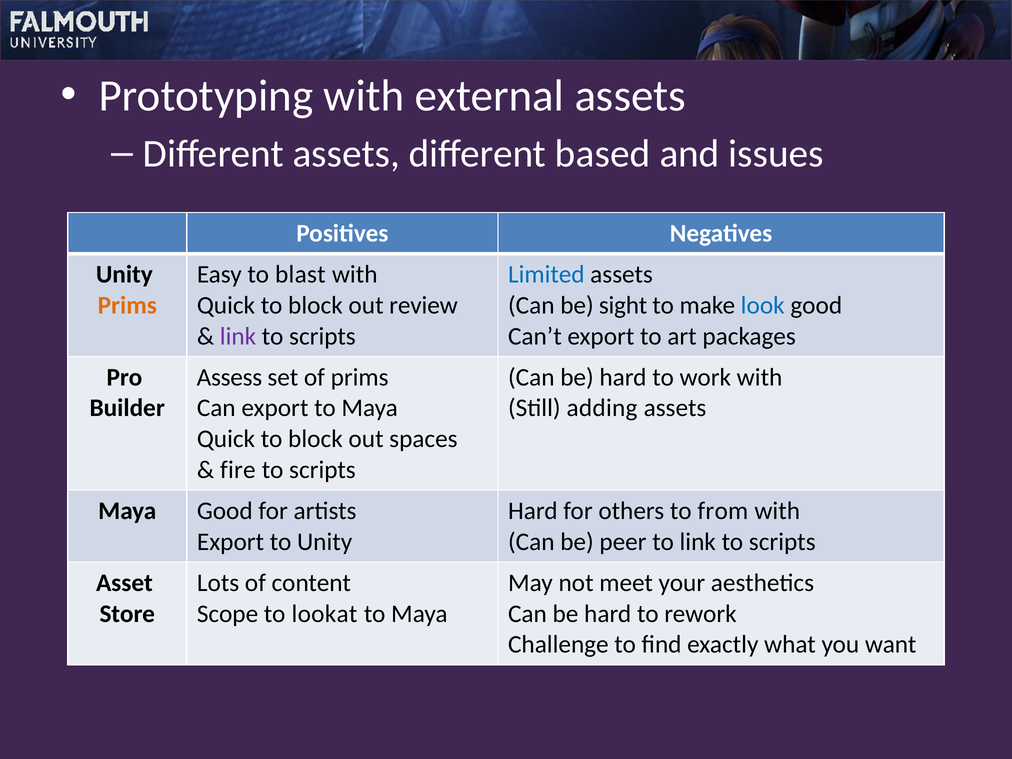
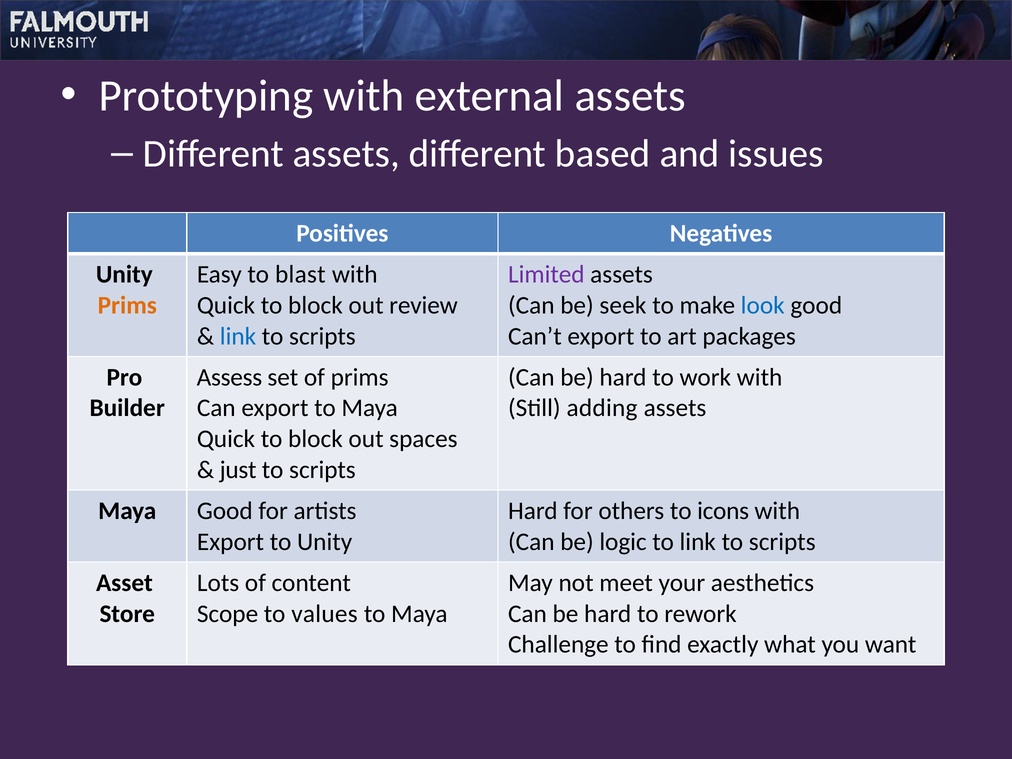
Limited colour: blue -> purple
sight: sight -> seek
link at (238, 336) colour: purple -> blue
fire: fire -> just
from: from -> icons
peer: peer -> logic
lookat: lookat -> values
